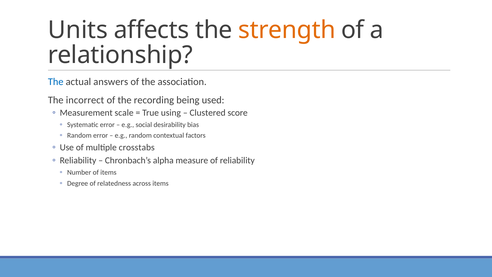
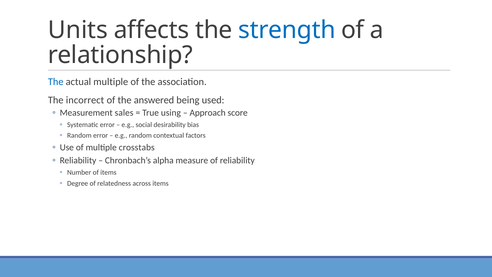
strength colour: orange -> blue
actual answers: answers -> multiple
recording: recording -> answered
scale: scale -> sales
Clustered: Clustered -> Approach
